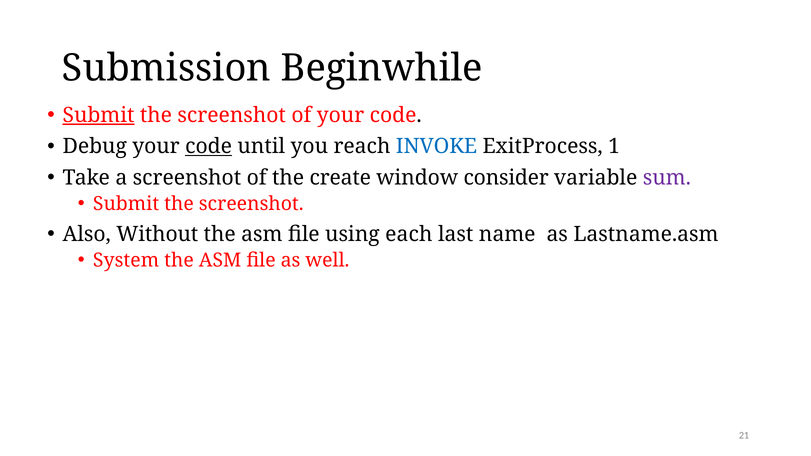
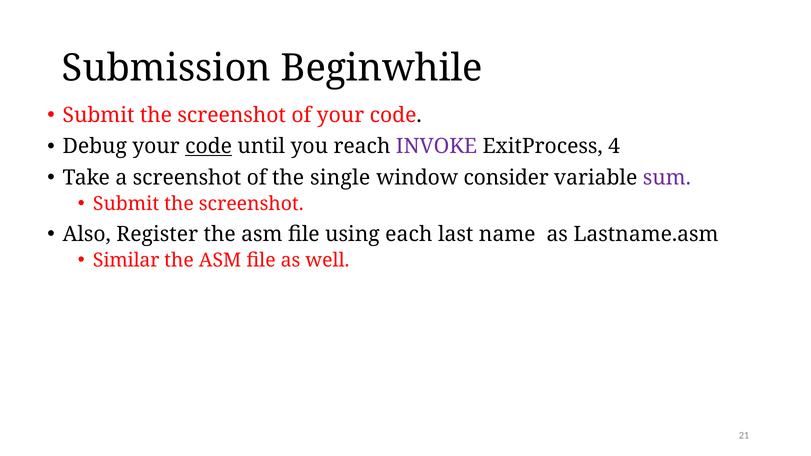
Submit at (99, 115) underline: present -> none
INVOKE colour: blue -> purple
1: 1 -> 4
create: create -> single
Without: Without -> Register
System: System -> Similar
